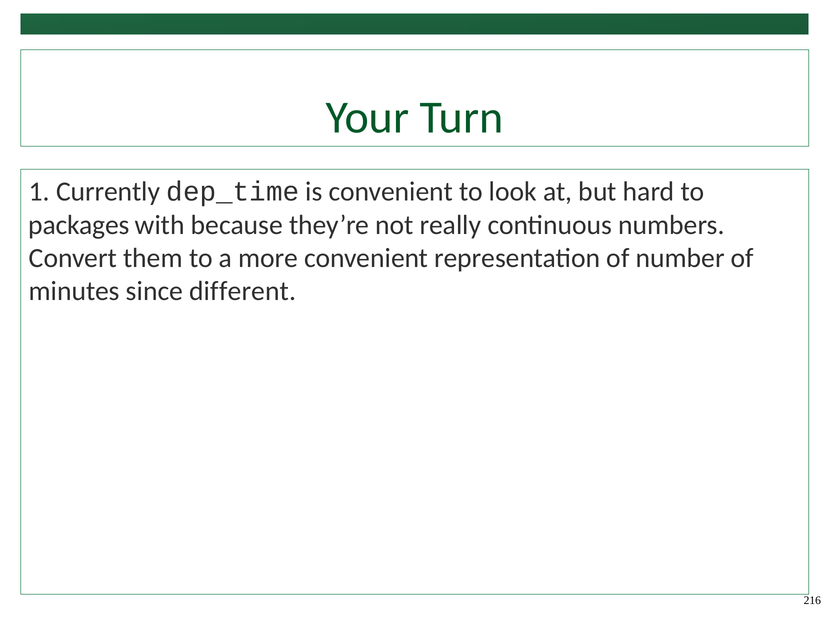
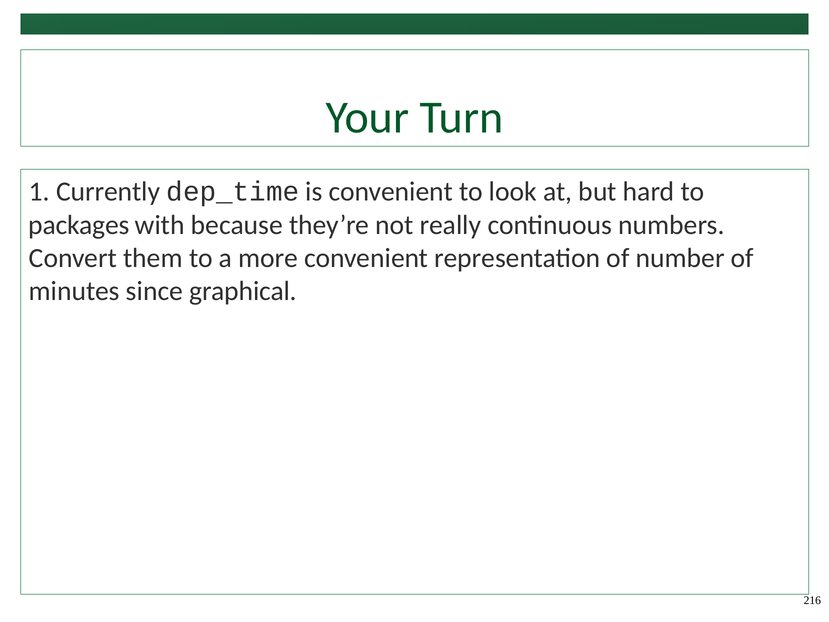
different: different -> graphical
